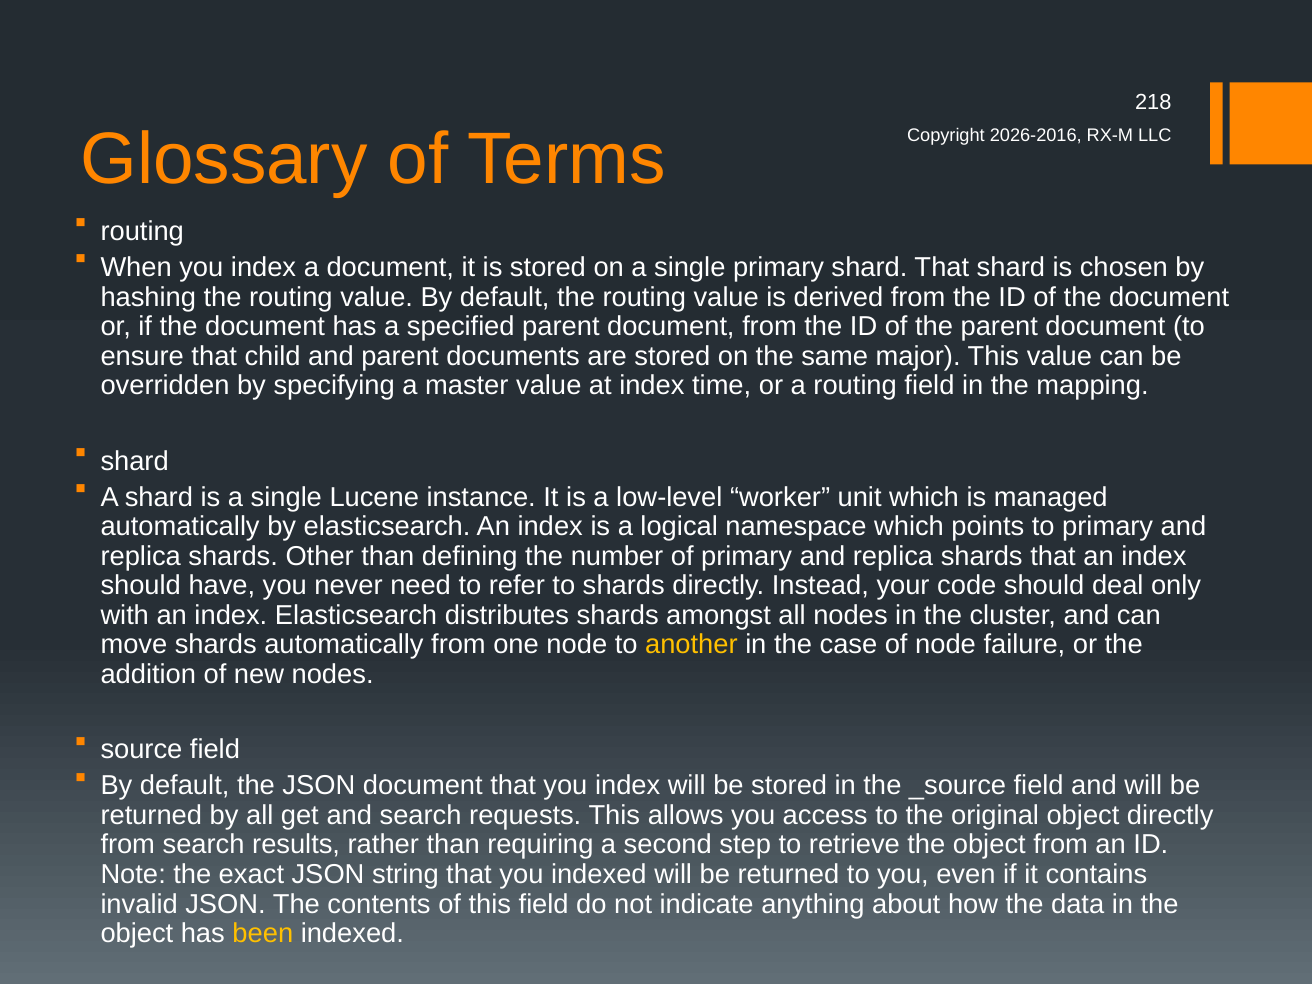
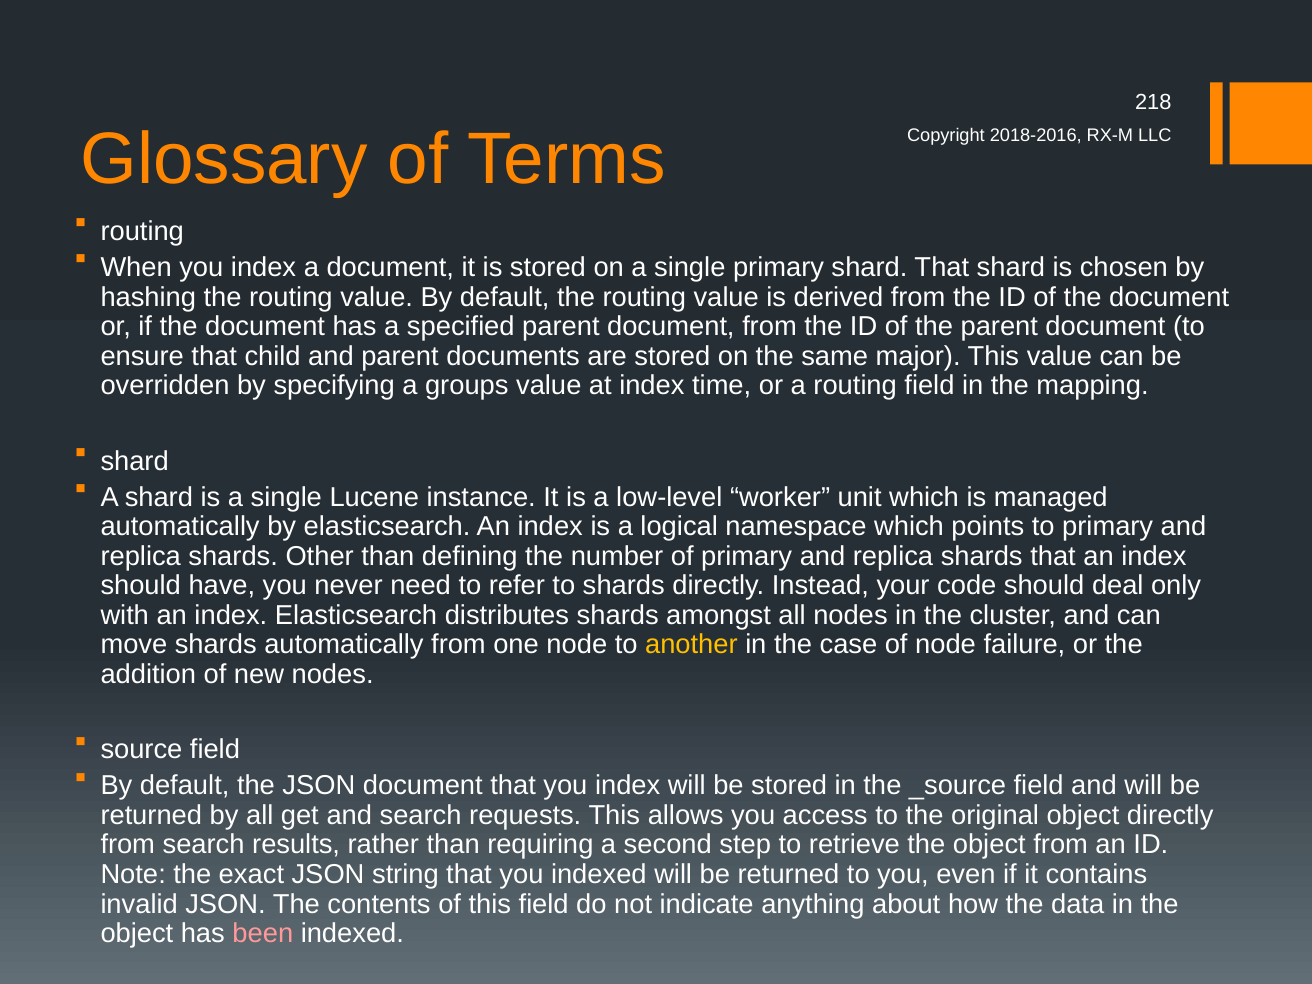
2026-2016: 2026-2016 -> 2018-2016
master: master -> groups
been colour: yellow -> pink
